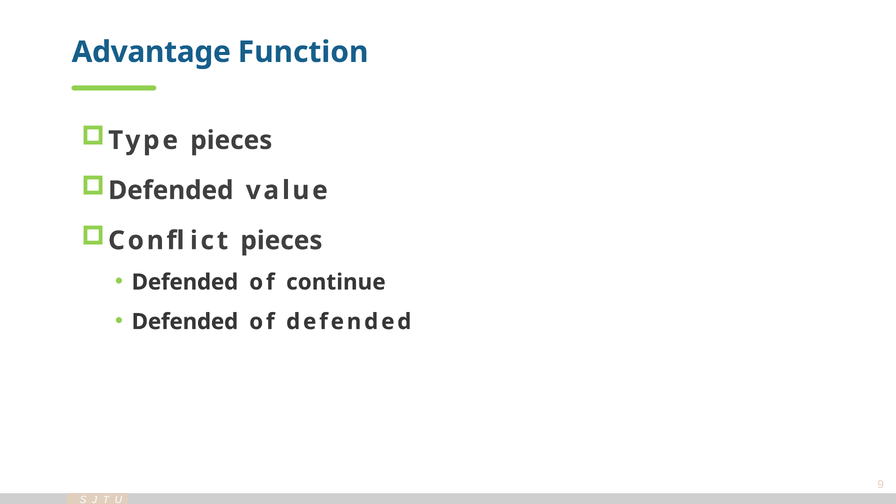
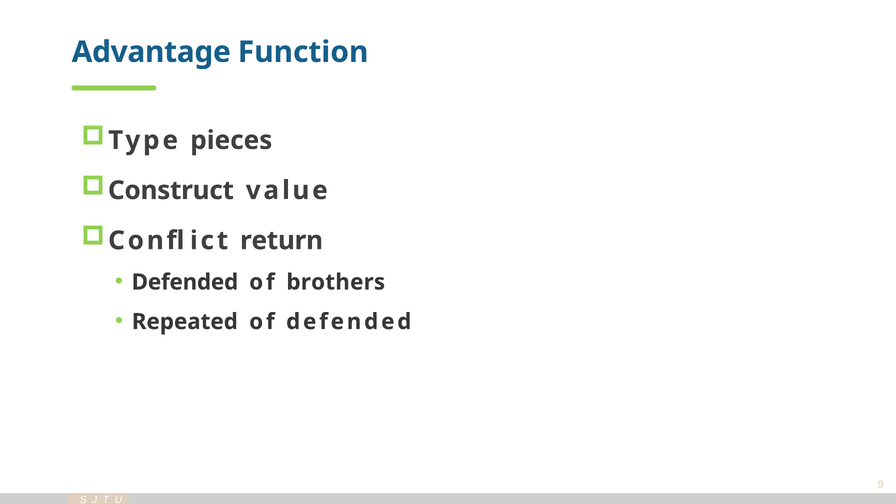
Defended at (171, 190): Defended -> Construct
Conflict pieces: pieces -> return
continue: continue -> brothers
Defended at (185, 322): Defended -> Repeated
